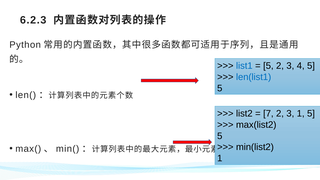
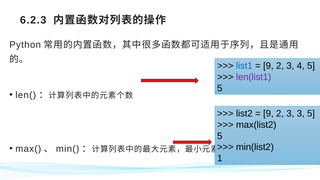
5 at (268, 66): 5 -> 9
len(list1 colour: blue -> purple
7 at (268, 114): 7 -> 9
3 1: 1 -> 3
